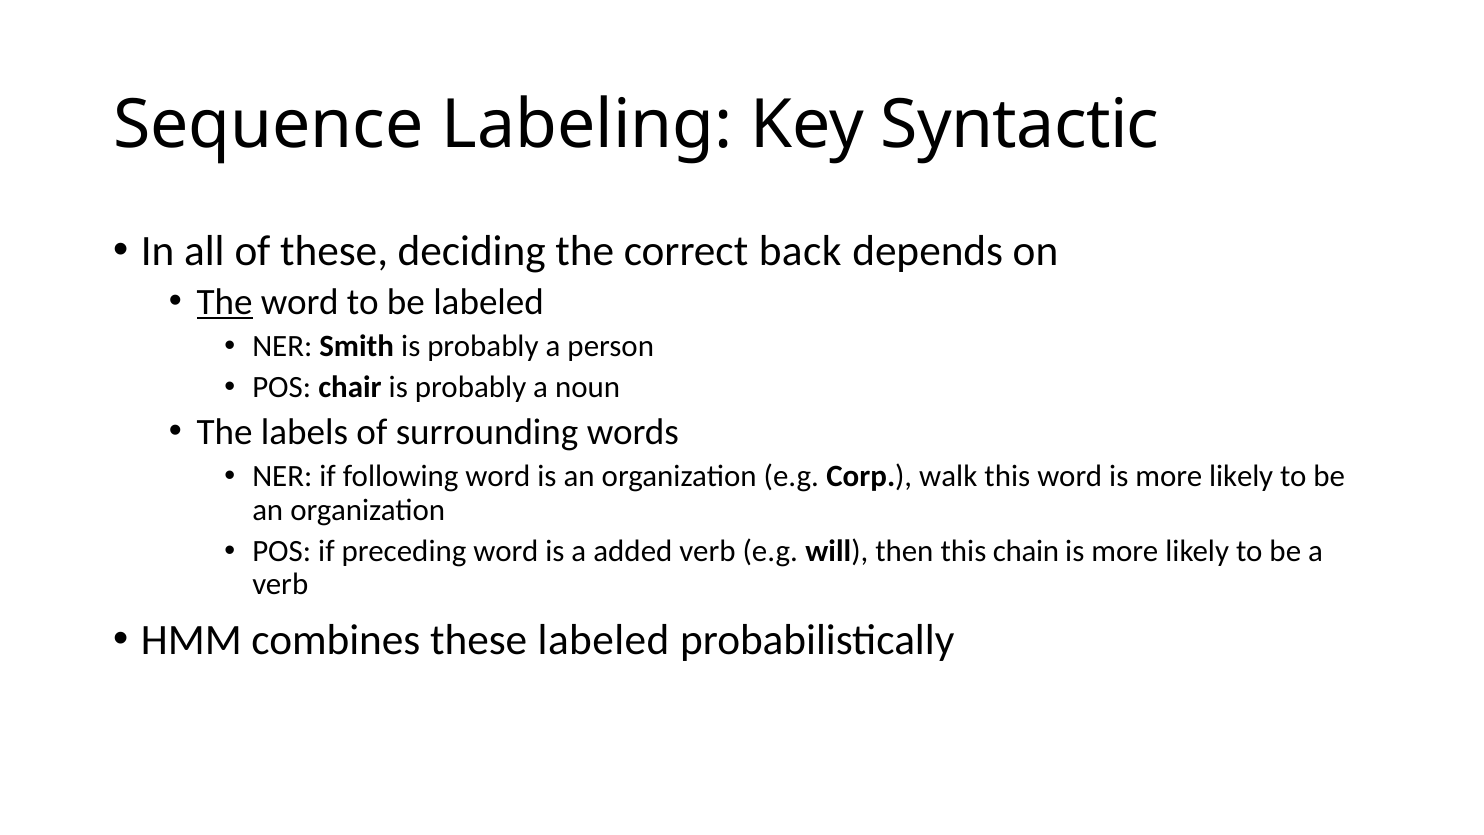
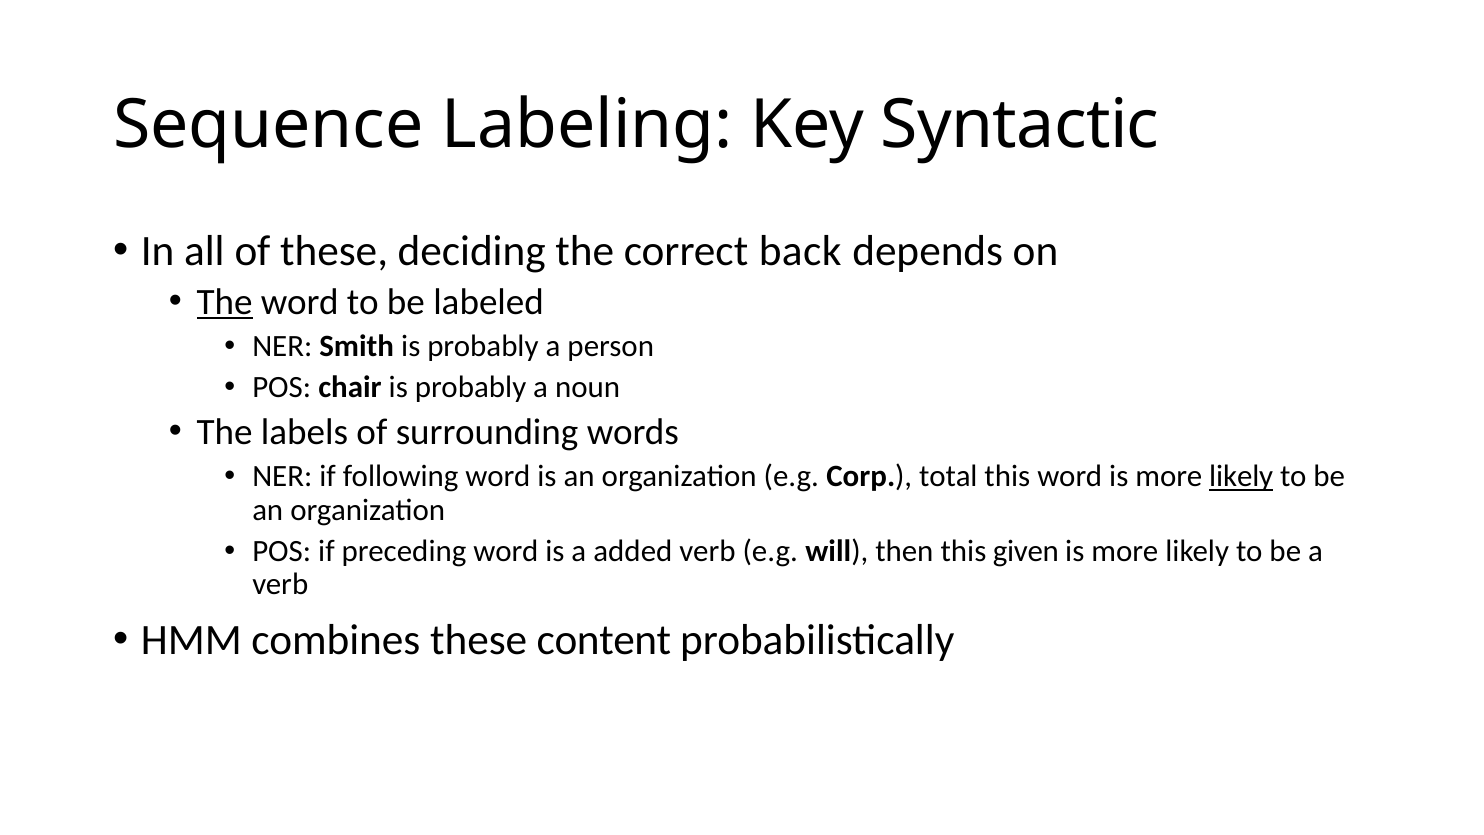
walk: walk -> total
likely at (1241, 476) underline: none -> present
chain: chain -> given
these labeled: labeled -> content
